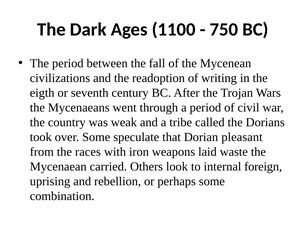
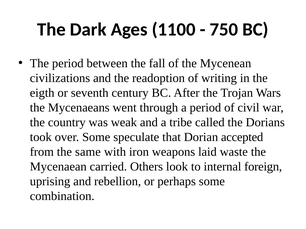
pleasant: pleasant -> accepted
races: races -> same
